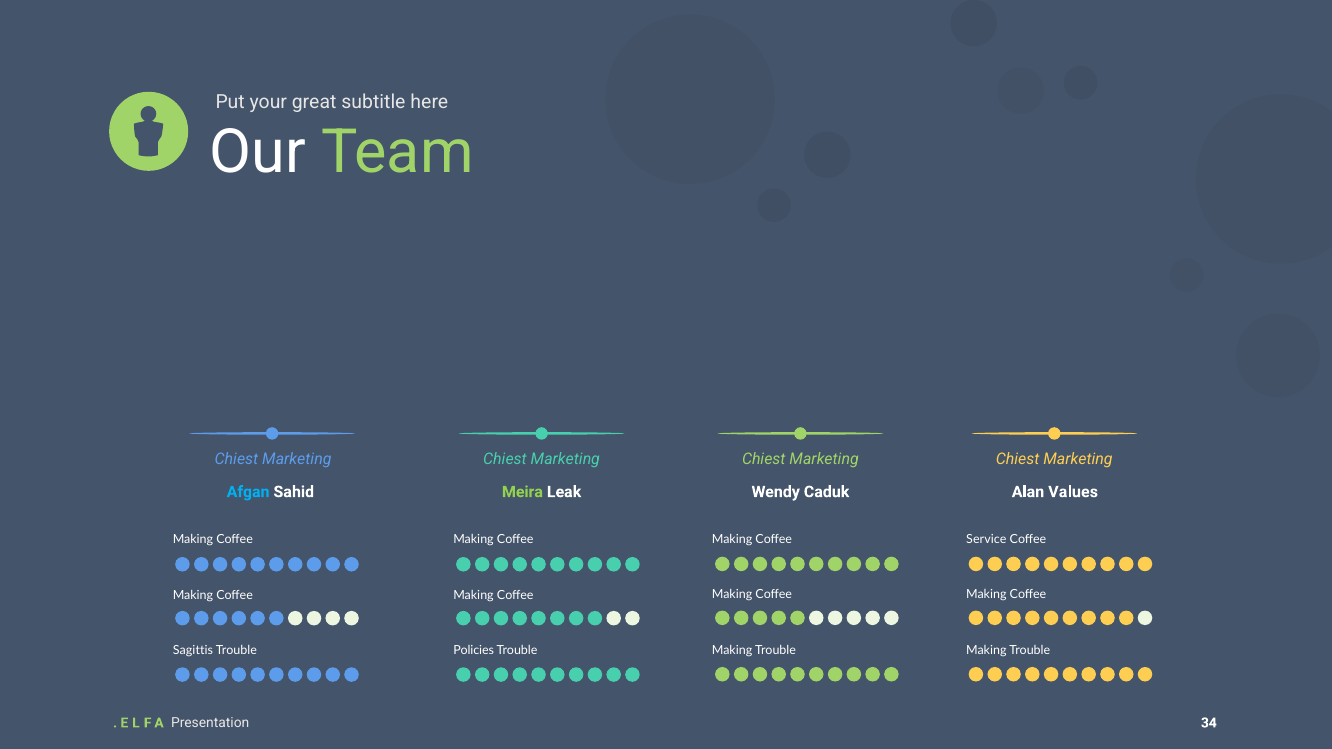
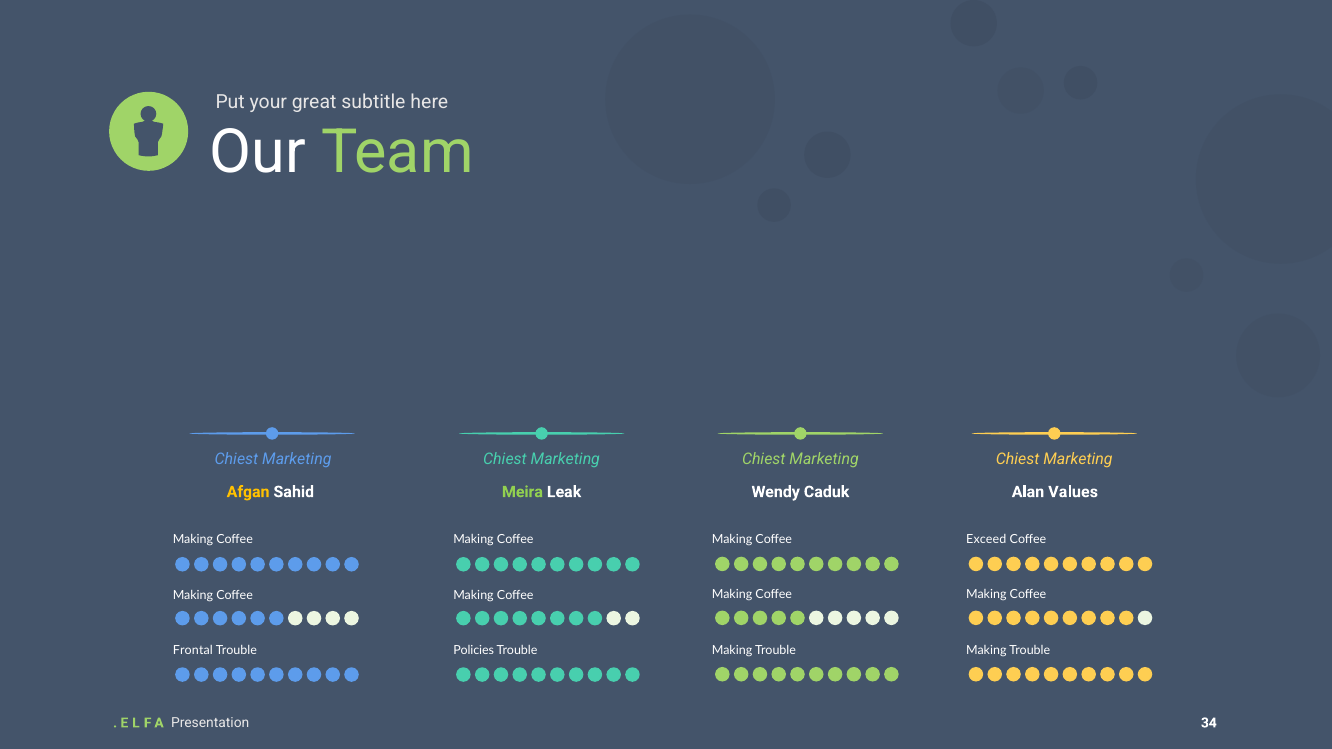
Afgan colour: light blue -> yellow
Service: Service -> Exceed
Sagittis: Sagittis -> Frontal
